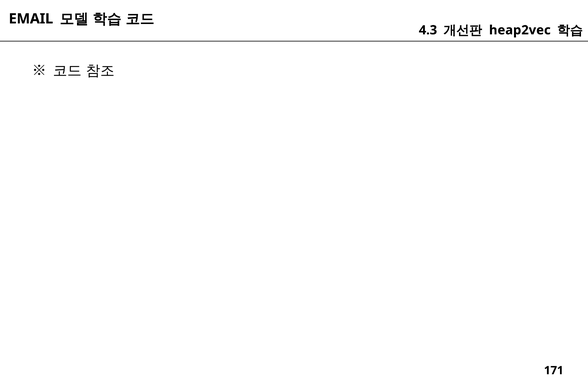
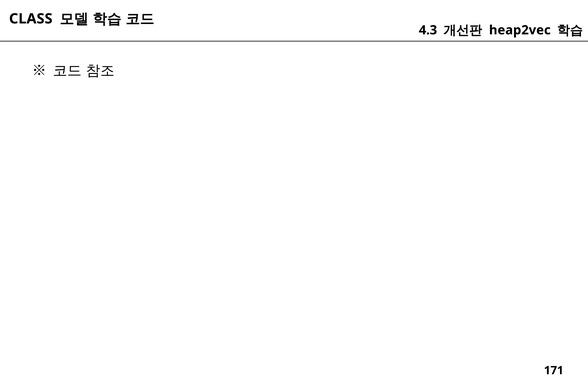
EMAIL: EMAIL -> CLASS
